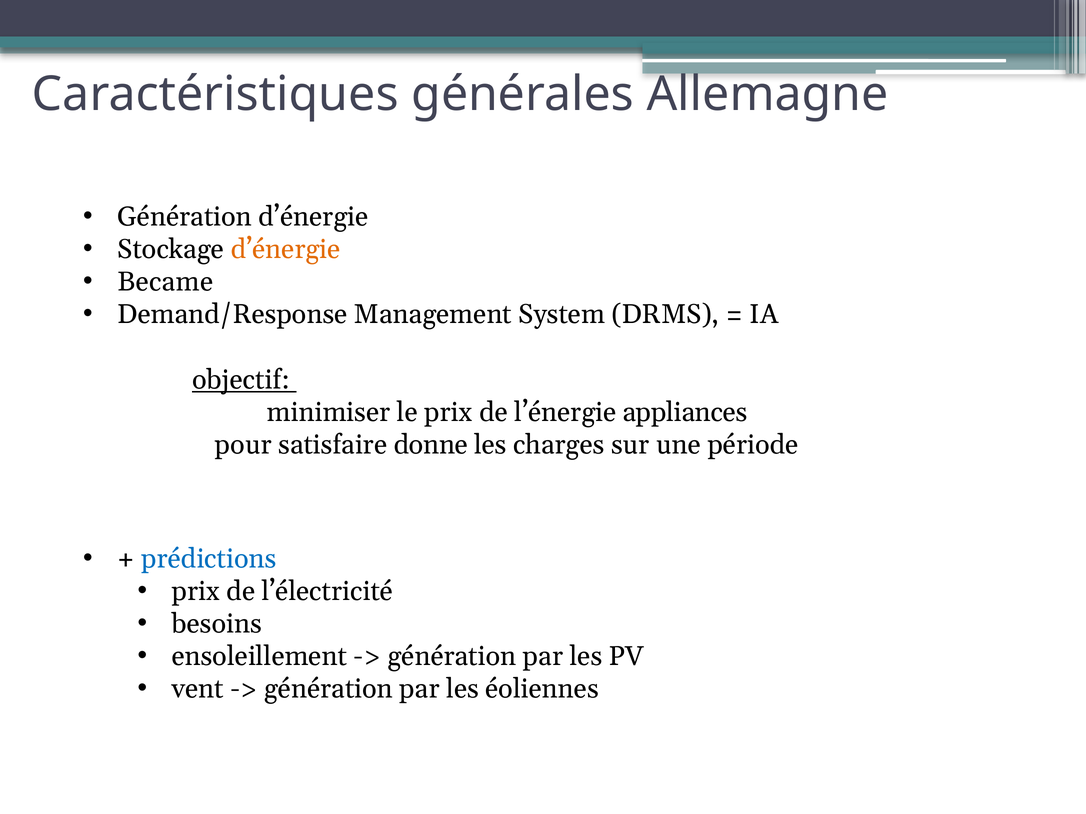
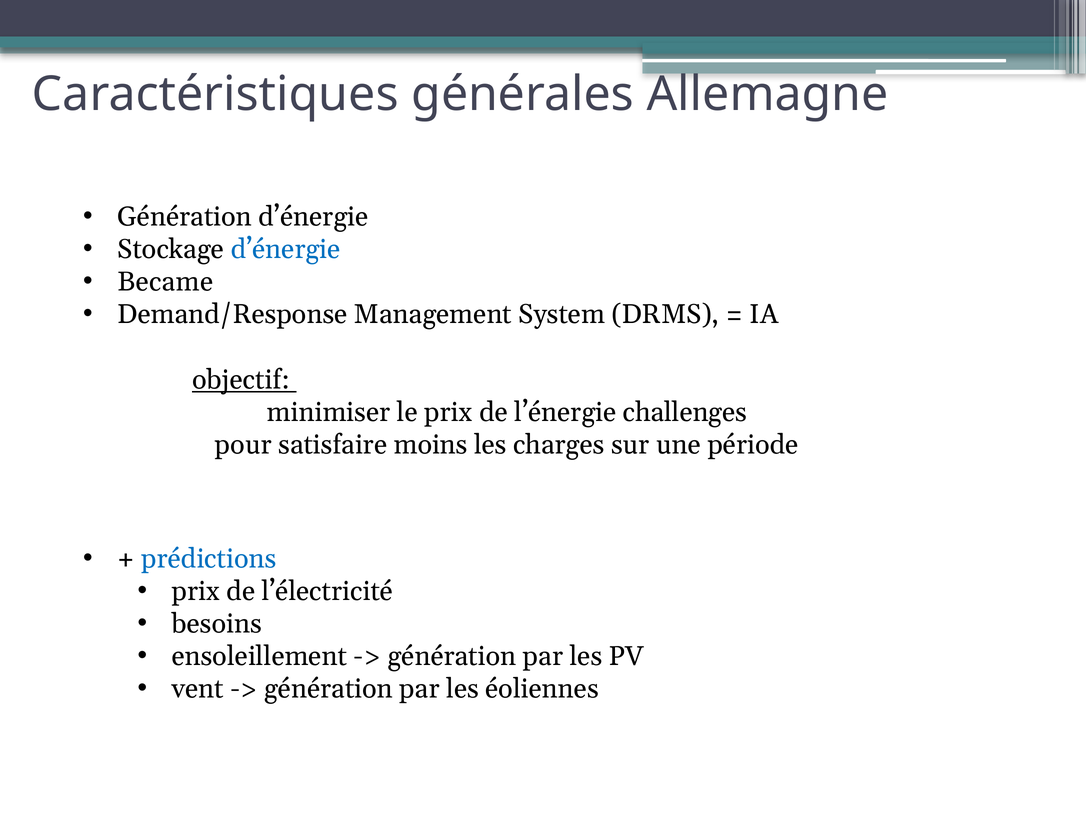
d’énergie at (286, 249) colour: orange -> blue
appliances: appliances -> challenges
donne: donne -> moins
